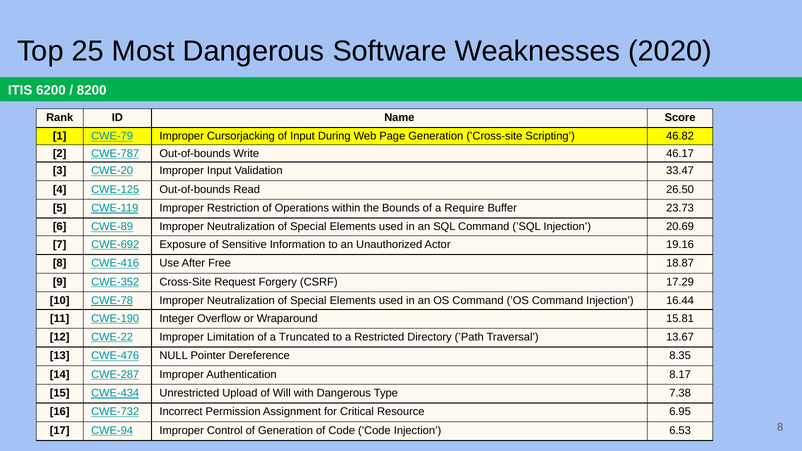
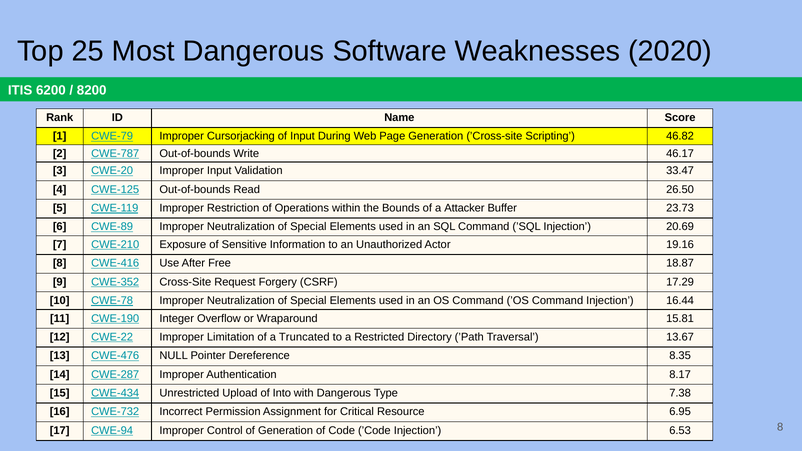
Require: Require -> Attacker
CWE-692: CWE-692 -> CWE-210
Will: Will -> Into
